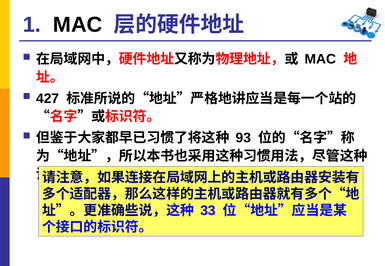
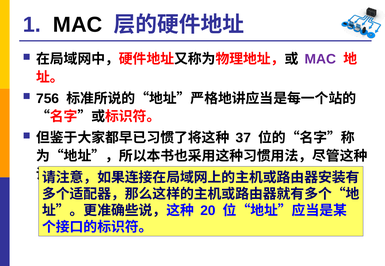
MAC at (320, 59) colour: black -> purple
427: 427 -> 756
93: 93 -> 37
33: 33 -> 20
